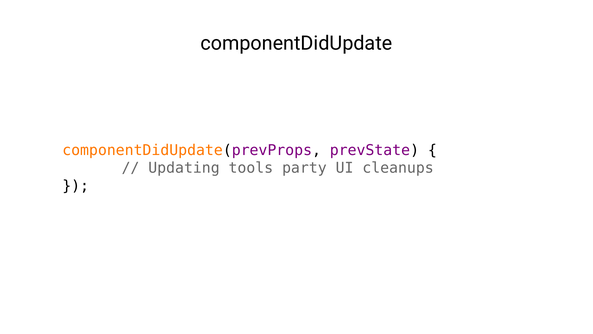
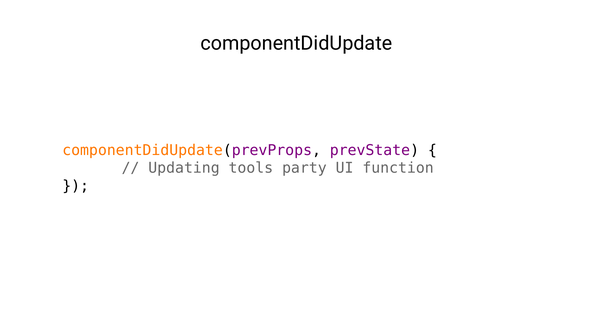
cleanups: cleanups -> function
